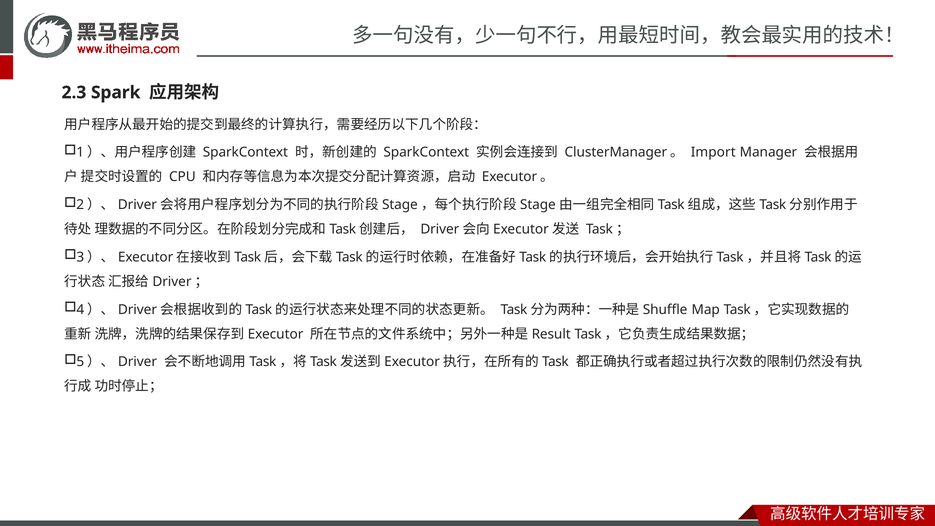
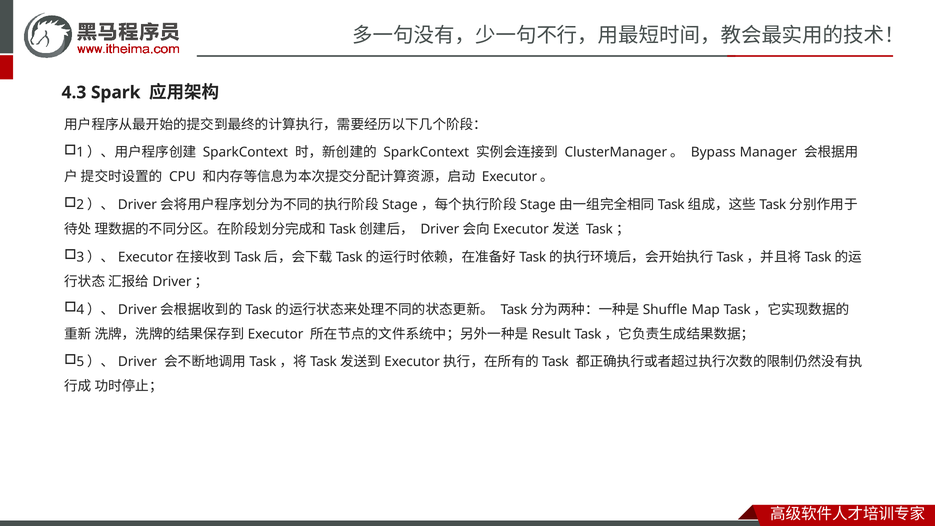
2.3: 2.3 -> 4.3
Import: Import -> Bypass
